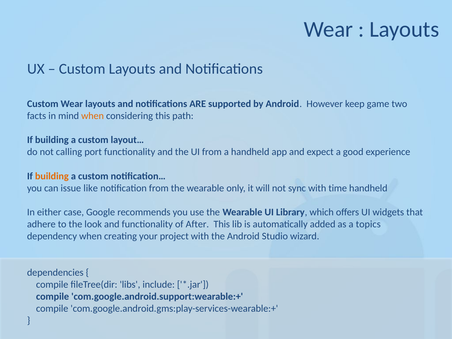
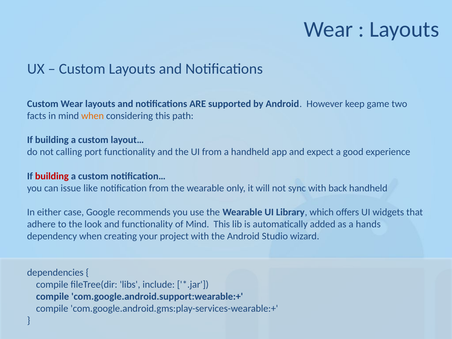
building at (52, 176) colour: orange -> red
time: time -> back
of After: After -> Mind
topics: topics -> hands
